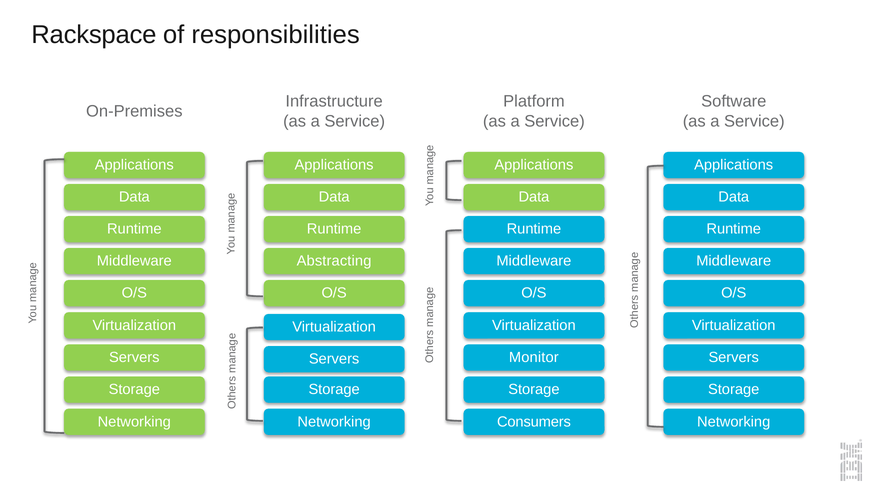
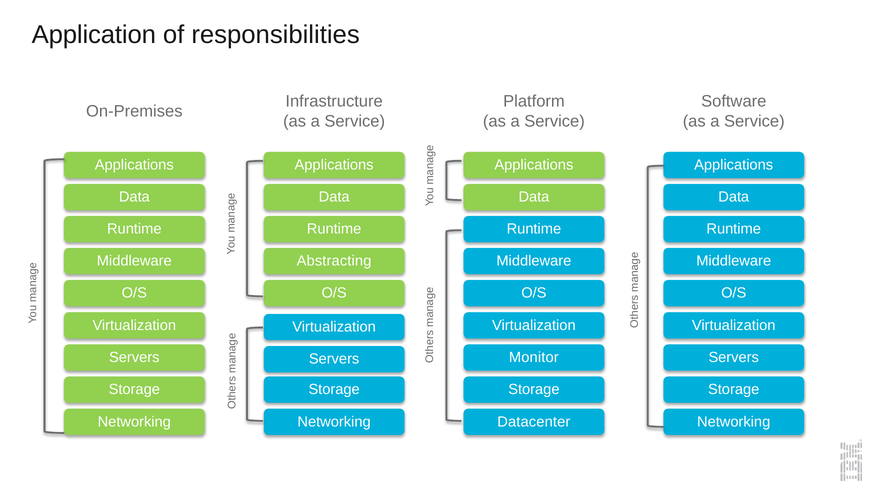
Rackspace: Rackspace -> Application
Consumers: Consumers -> Datacenter
